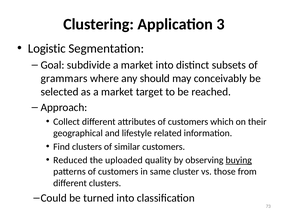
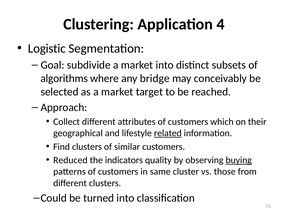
3: 3 -> 4
grammars: grammars -> algorithms
should: should -> bridge
related underline: none -> present
uploaded: uploaded -> indicators
